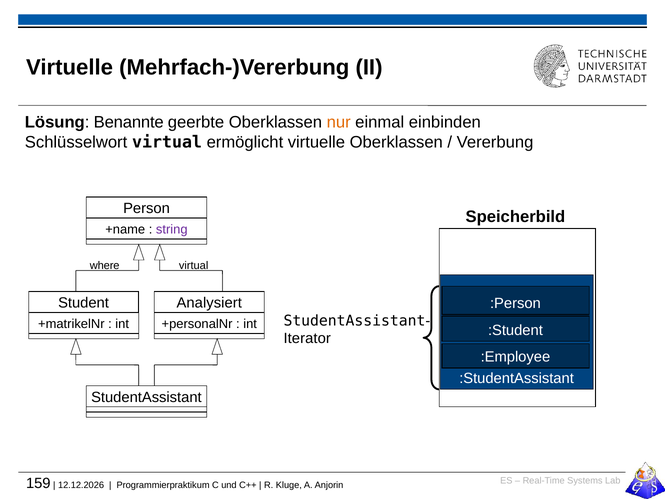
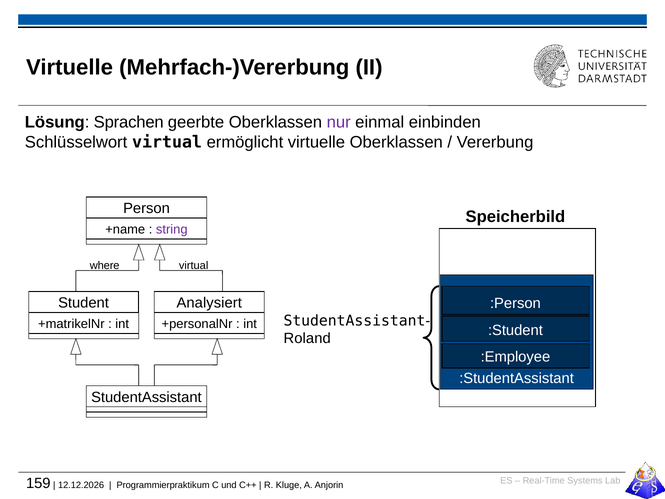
Benannte: Benannte -> Sprachen
nur colour: orange -> purple
Iterator: Iterator -> Roland
